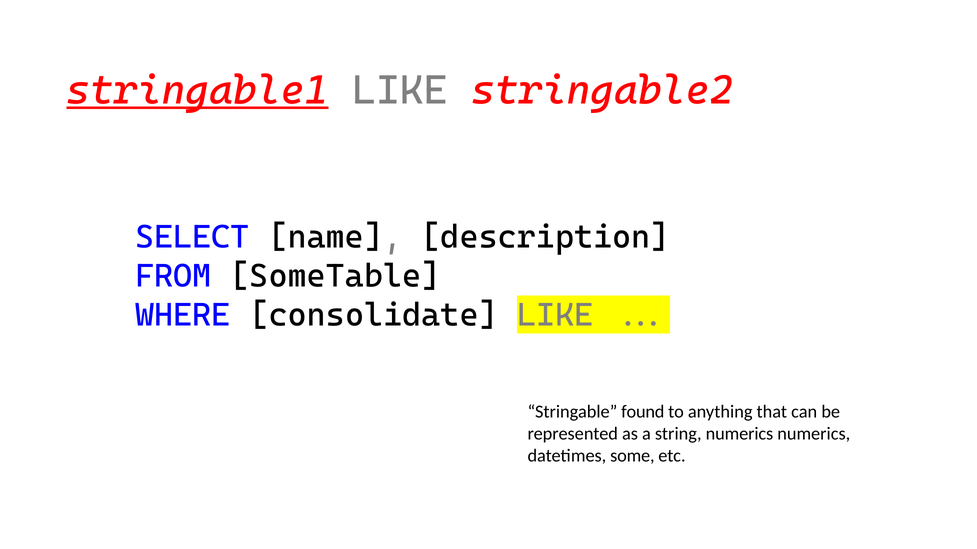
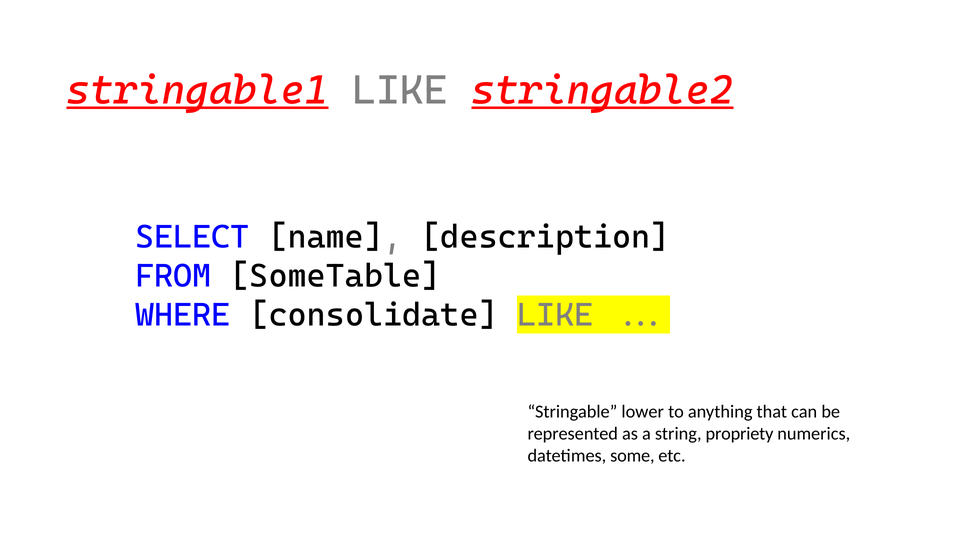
stringable2 underline: none -> present
found: found -> lower
string numerics: numerics -> propriety
